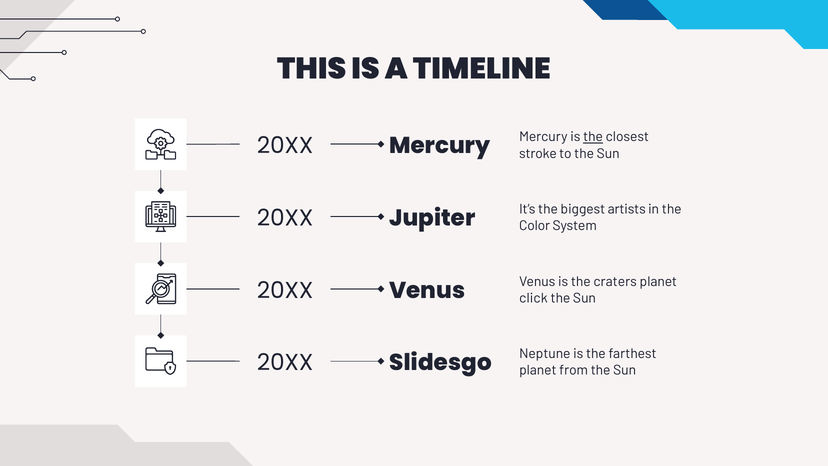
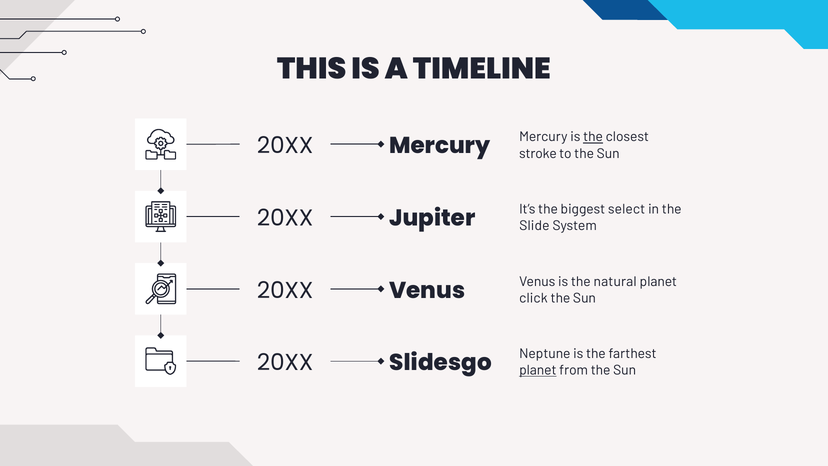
artists: artists -> select
Color: Color -> Slide
craters: craters -> natural
planet at (538, 370) underline: none -> present
